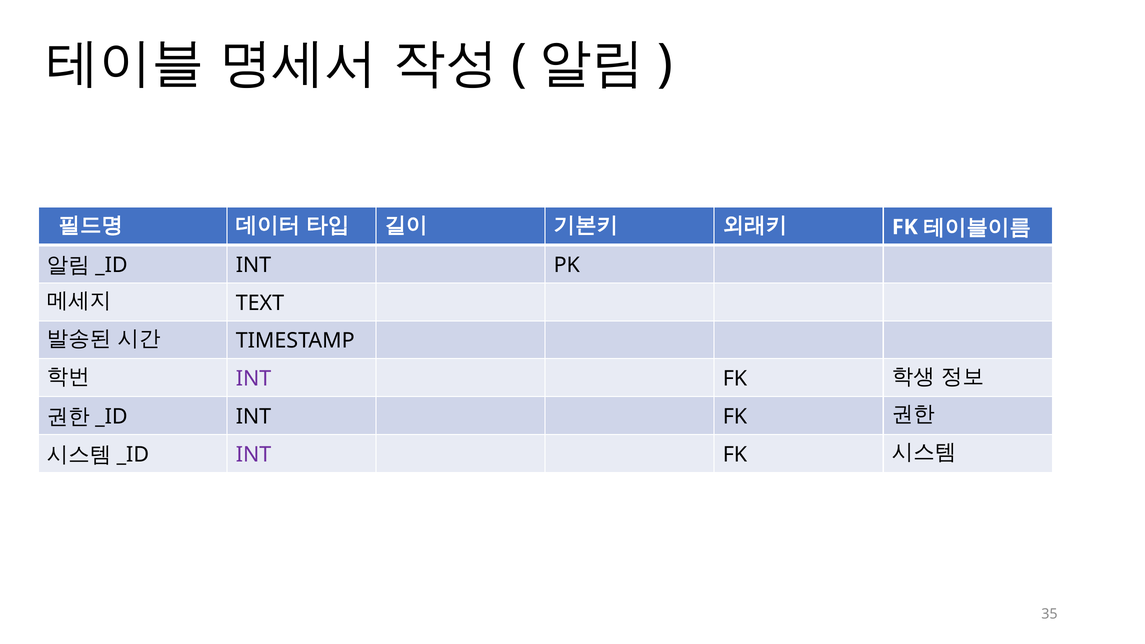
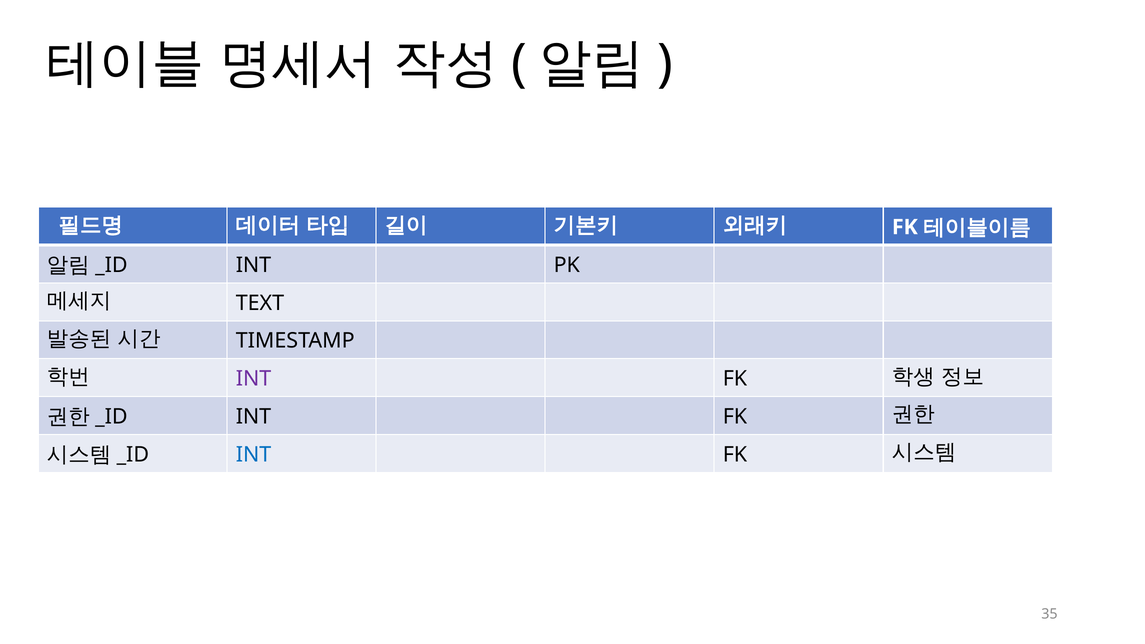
INT at (254, 455) colour: purple -> blue
